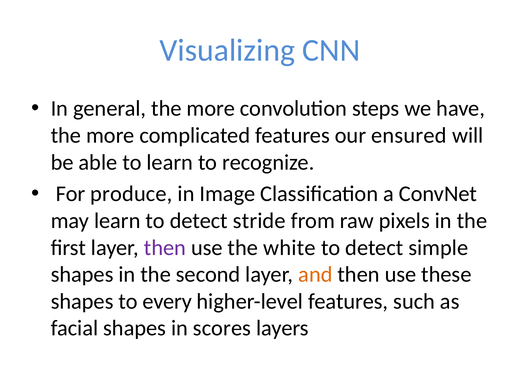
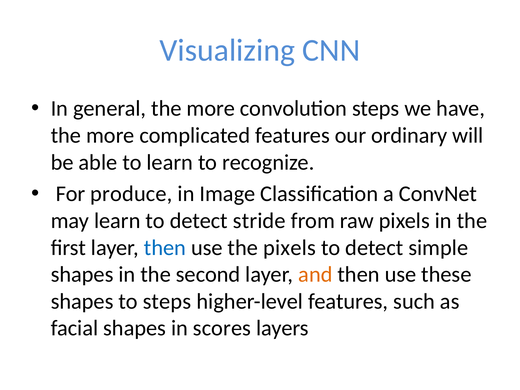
ensured: ensured -> ordinary
then at (165, 248) colour: purple -> blue
the white: white -> pixels
to every: every -> steps
